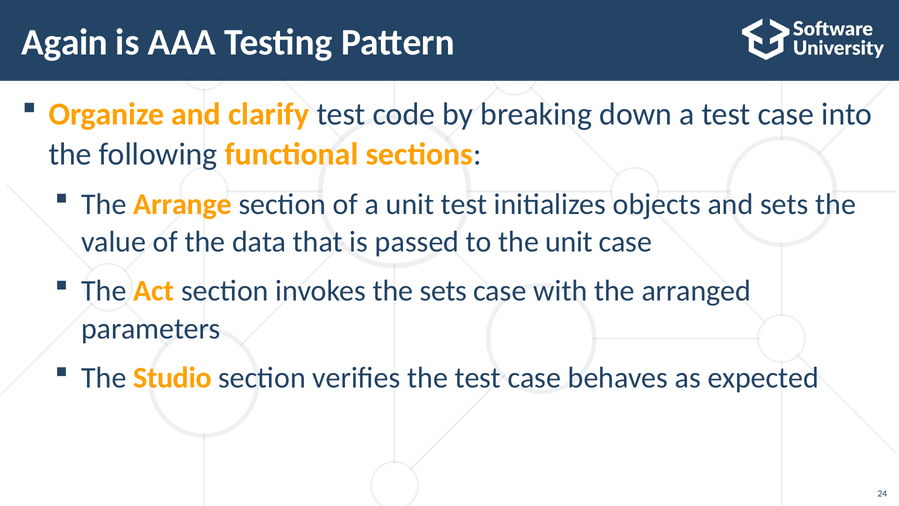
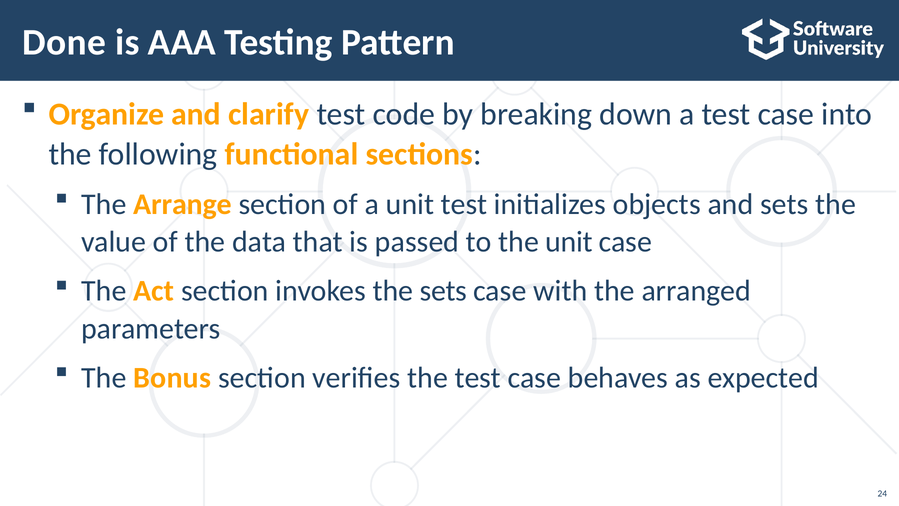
Again: Again -> Done
Studio: Studio -> Bonus
